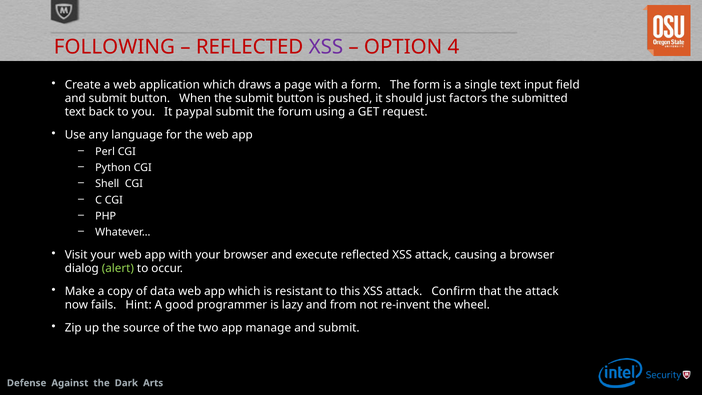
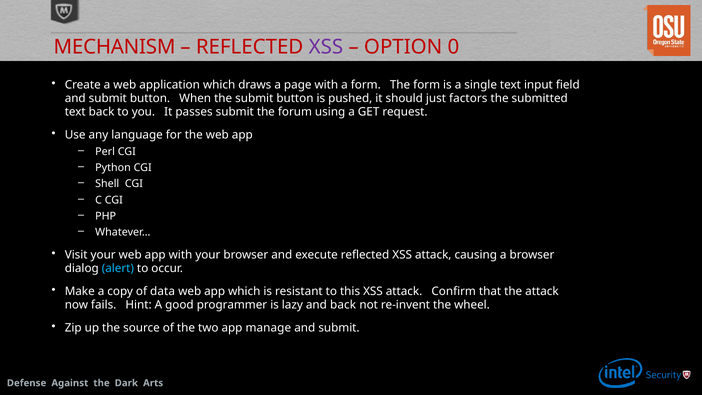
FOLLOWING: FOLLOWING -> MECHANISM
4: 4 -> 0
paypal: paypal -> passes
alert colour: light green -> light blue
and from: from -> back
